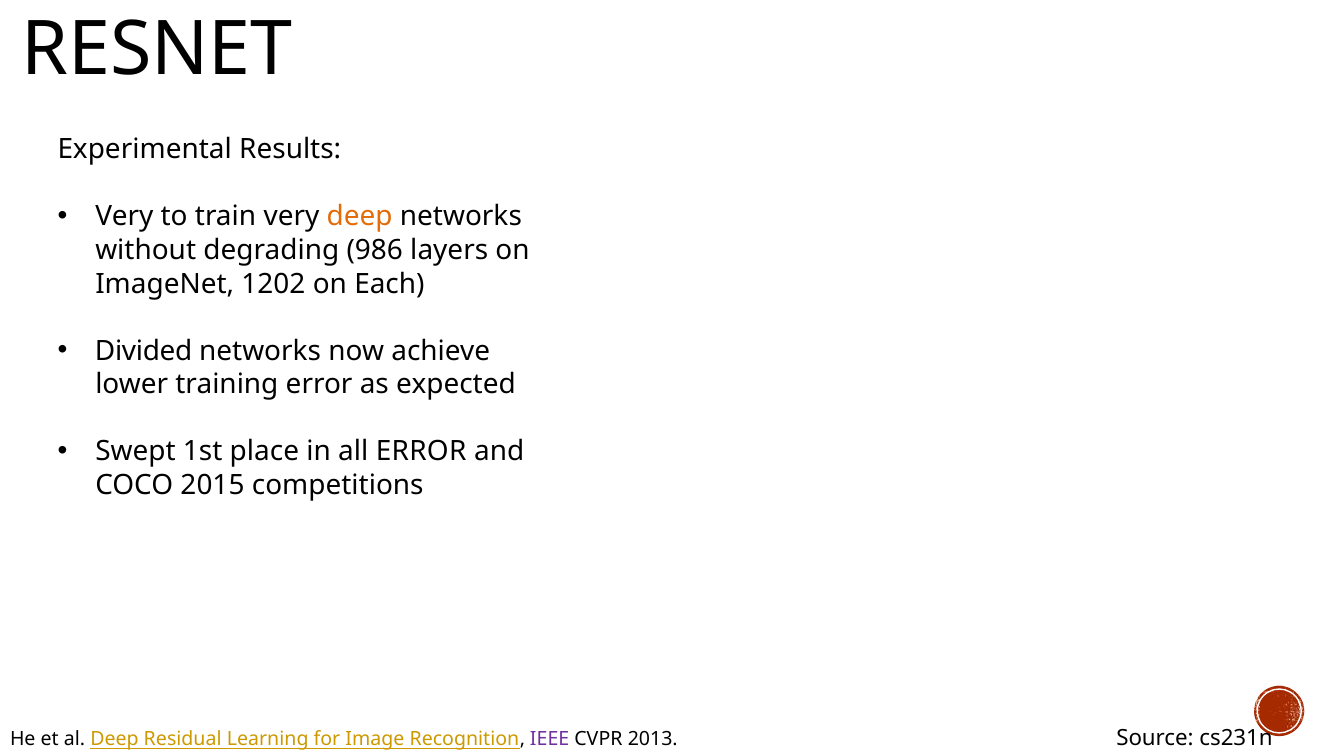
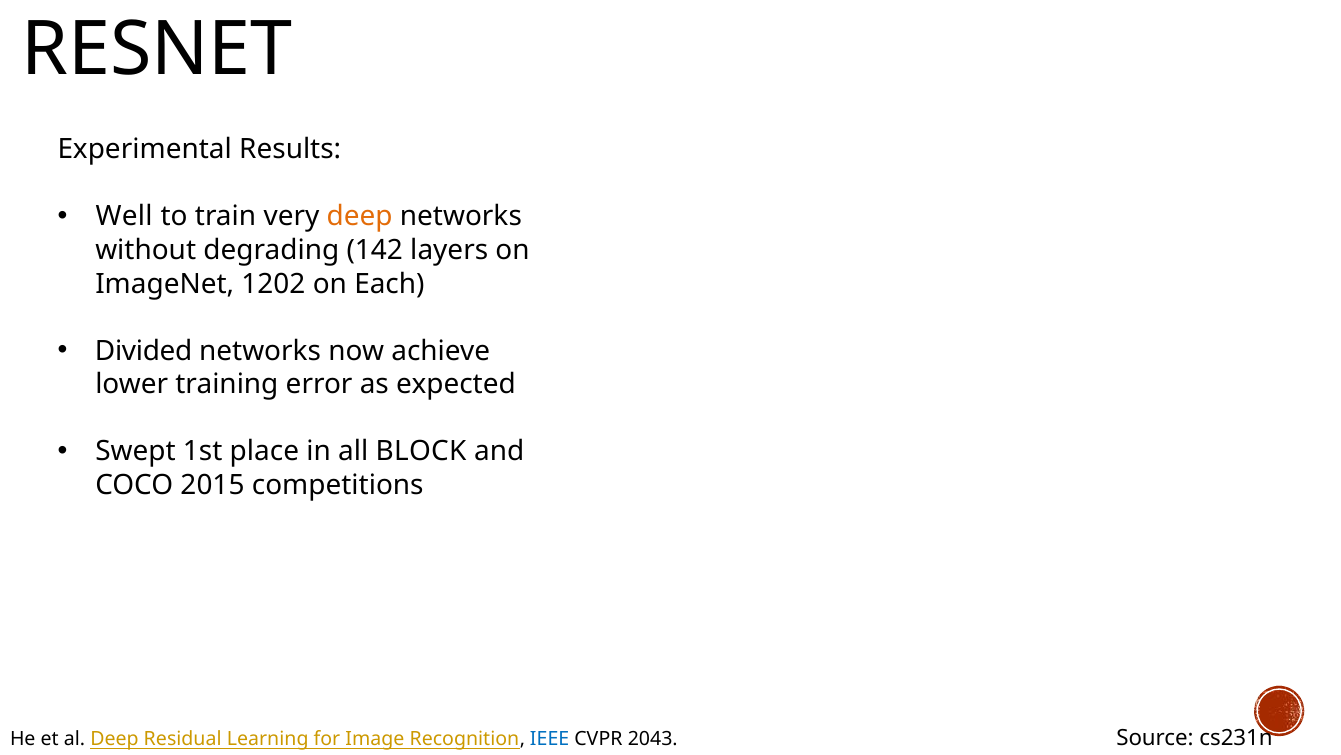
Very at (124, 216): Very -> Well
986: 986 -> 142
all ERROR: ERROR -> BLOCK
IEEE colour: purple -> blue
2013: 2013 -> 2043
